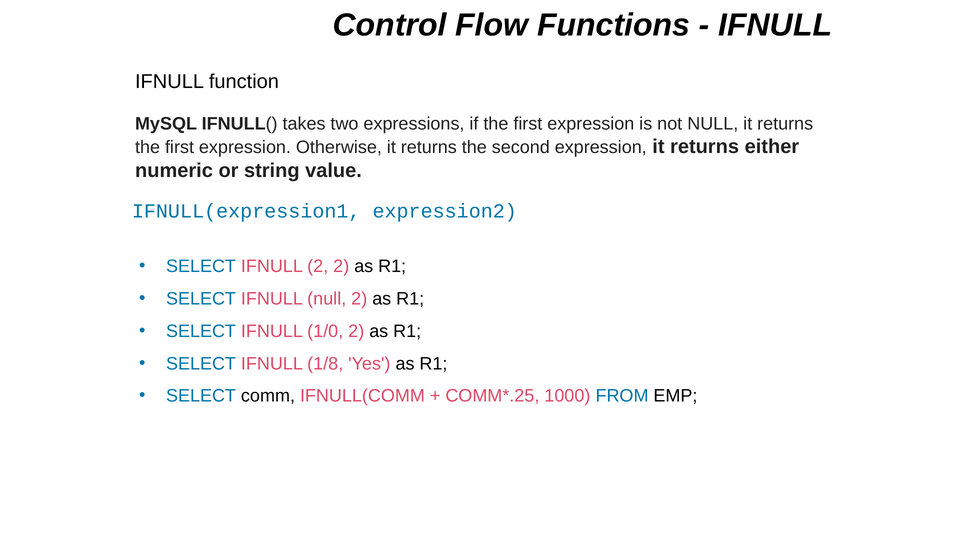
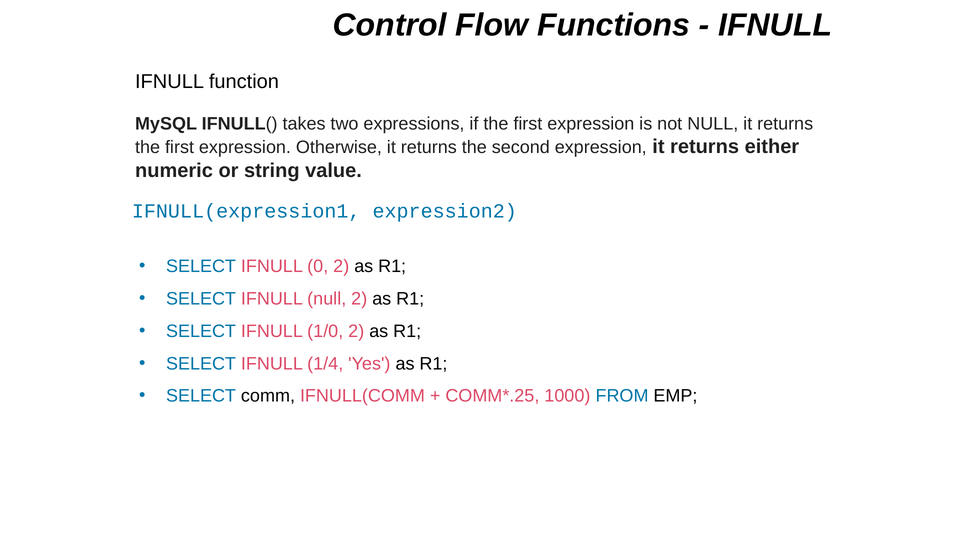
IFNULL 2: 2 -> 0
1/8: 1/8 -> 1/4
